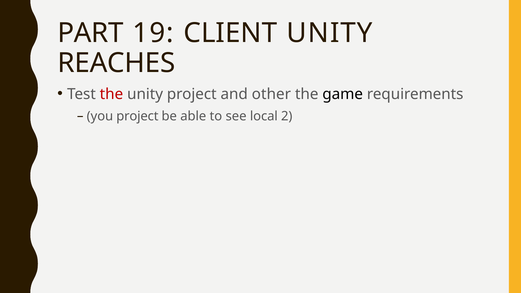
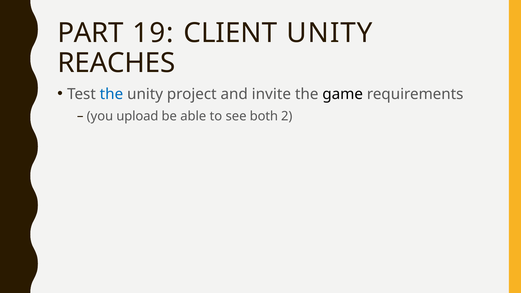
the at (111, 94) colour: red -> blue
other: other -> invite
project at (137, 116): project -> upload
local: local -> both
